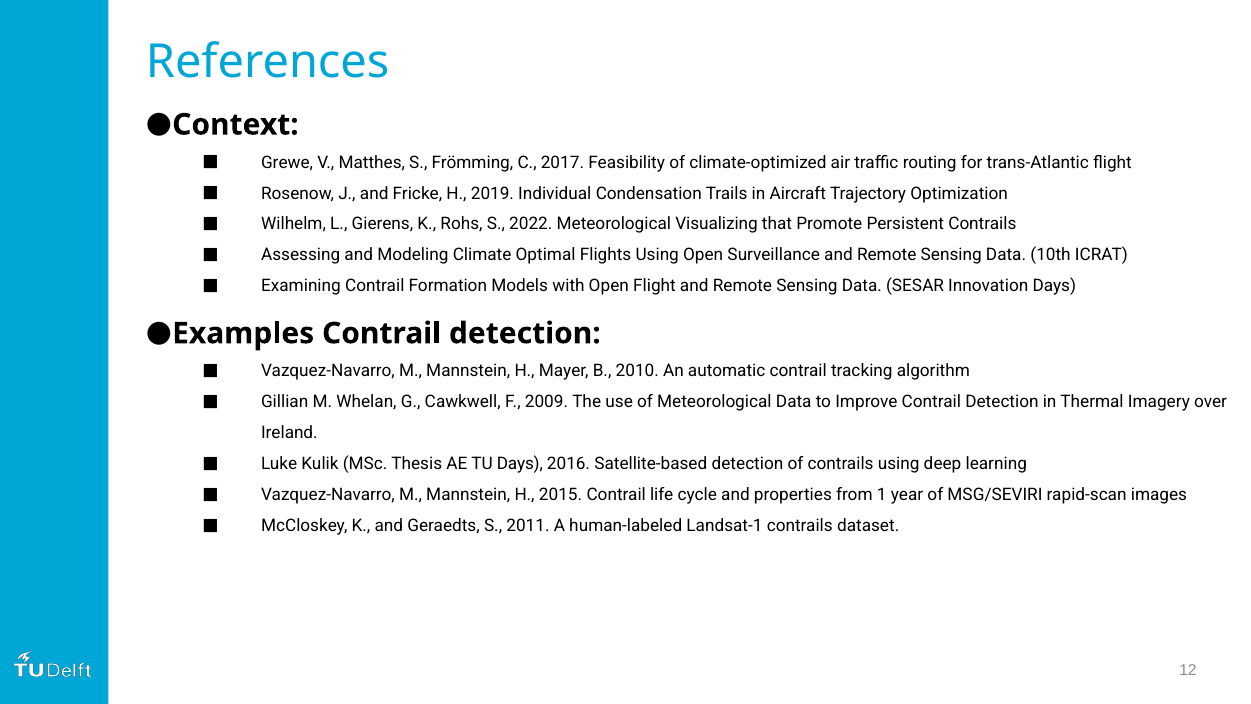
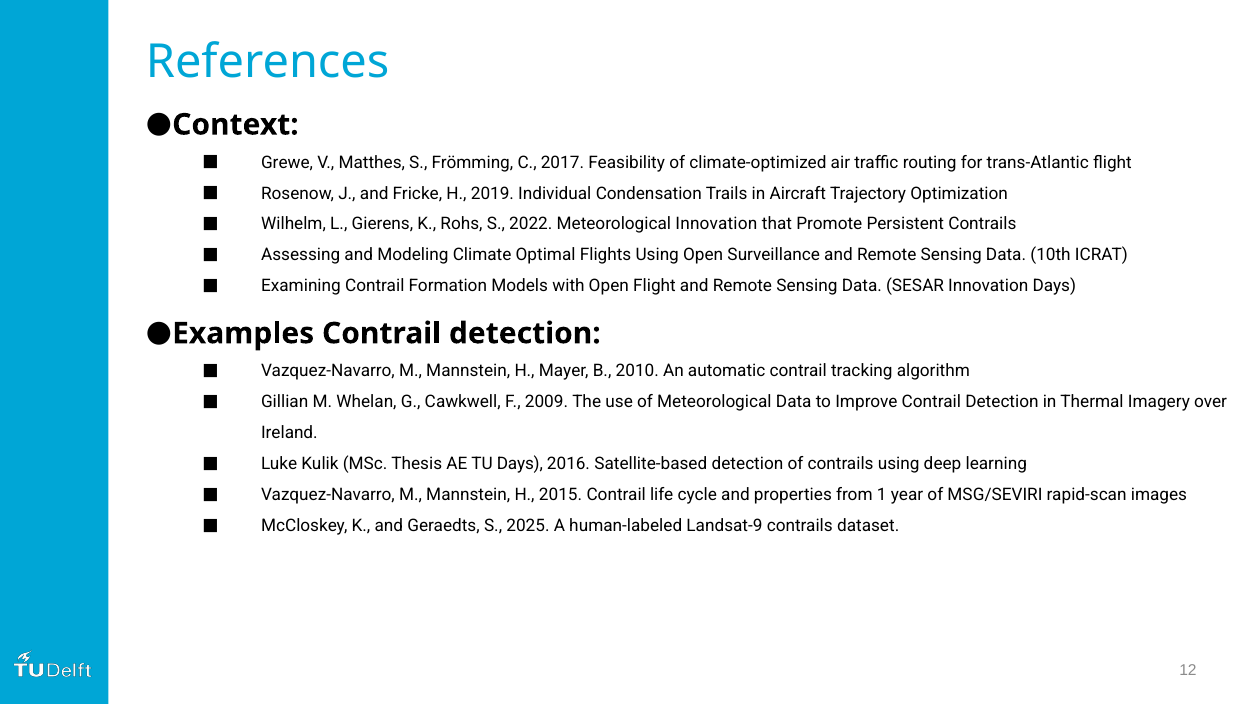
Meteorological Visualizing: Visualizing -> Innovation
2011: 2011 -> 2025
Landsat-1: Landsat-1 -> Landsat-9
